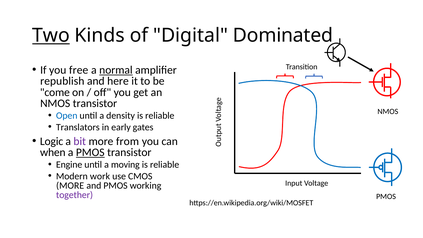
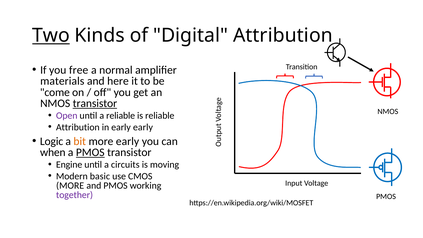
Digital Dominated: Dominated -> Attribution
normal underline: present -> none
republish: republish -> materials
transistor at (95, 103) underline: none -> present
Open colour: blue -> purple
a density: density -> reliable
Translators at (78, 127): Translators -> Attribution
early gates: gates -> early
bit colour: purple -> orange
more from: from -> early
moving: moving -> circuits
reliable at (165, 165): reliable -> moving
work: work -> basic
